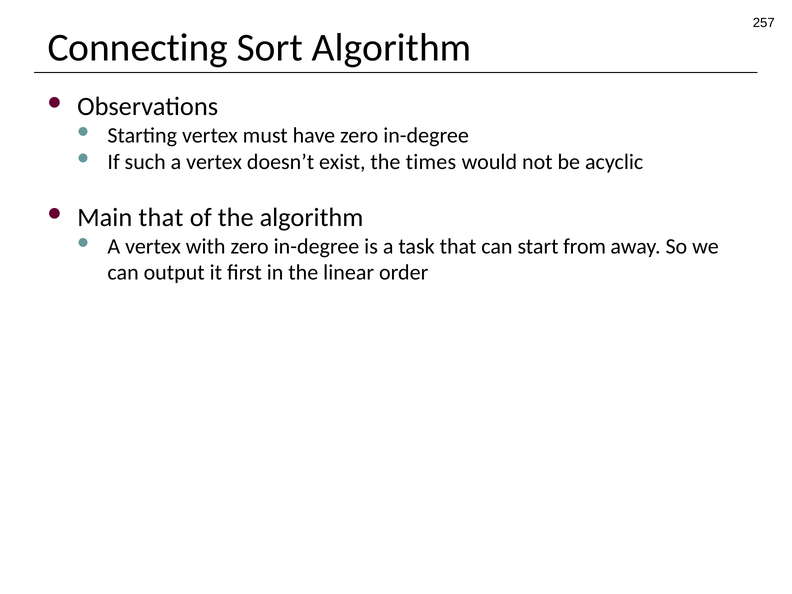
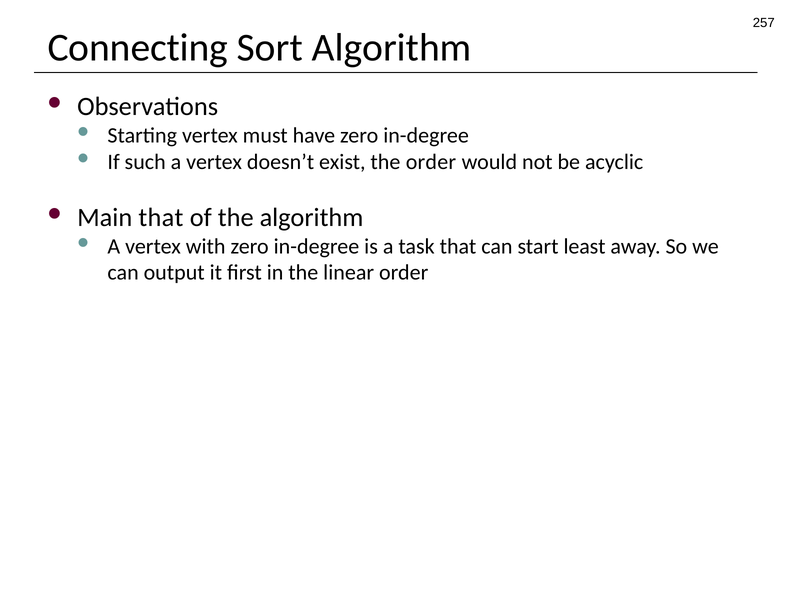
the times: times -> order
from: from -> least
